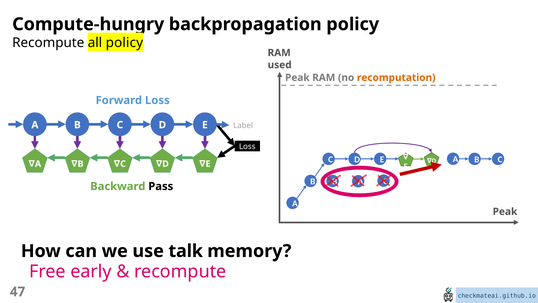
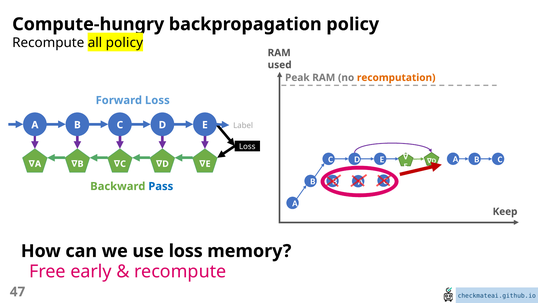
Pass colour: black -> blue
Peak at (505, 211): Peak -> Keep
use talk: talk -> loss
